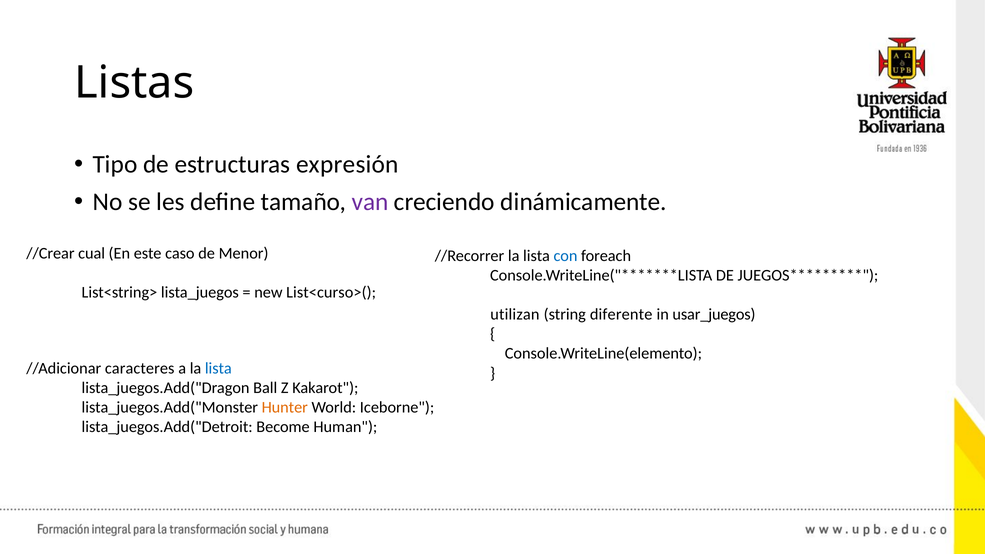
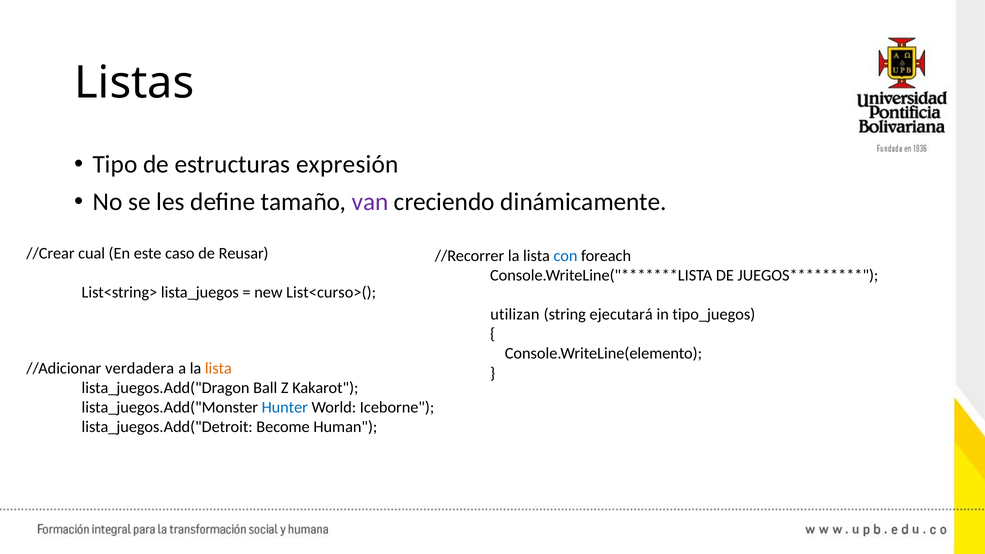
Menor: Menor -> Reusar
diferente: diferente -> ejecutará
usar_juegos: usar_juegos -> tipo_juegos
caracteres: caracteres -> verdadera
lista at (218, 368) colour: blue -> orange
Hunter colour: orange -> blue
